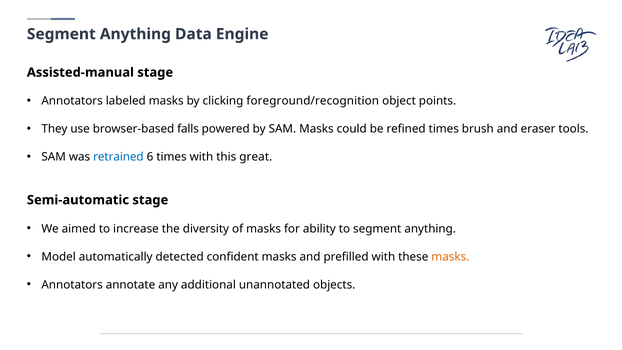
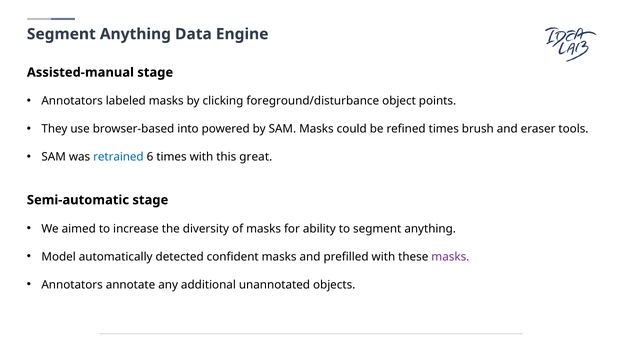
foreground/recognition: foreground/recognition -> foreground/disturbance
falls: falls -> into
masks at (450, 257) colour: orange -> purple
